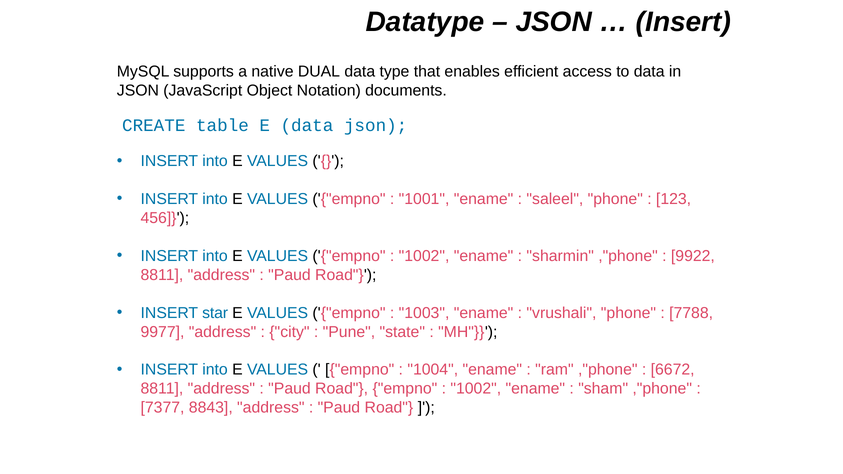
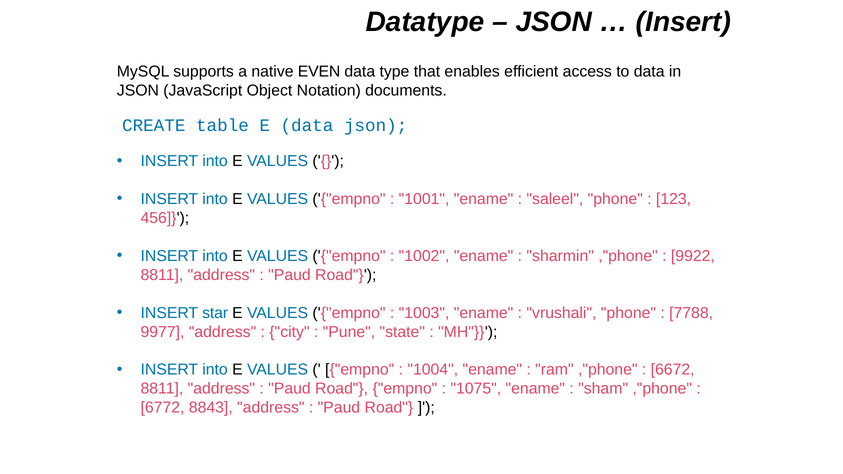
DUAL: DUAL -> EVEN
1002 at (476, 389): 1002 -> 1075
7377: 7377 -> 6772
